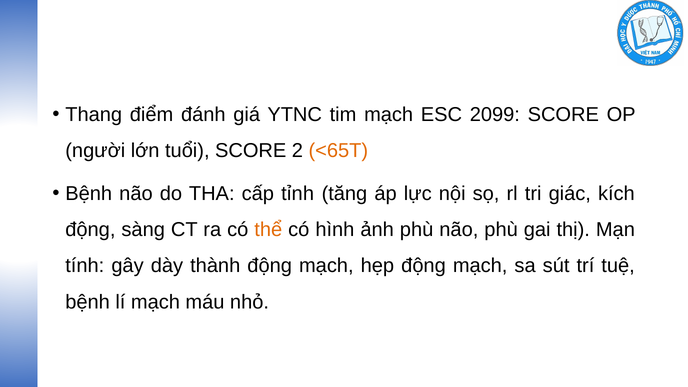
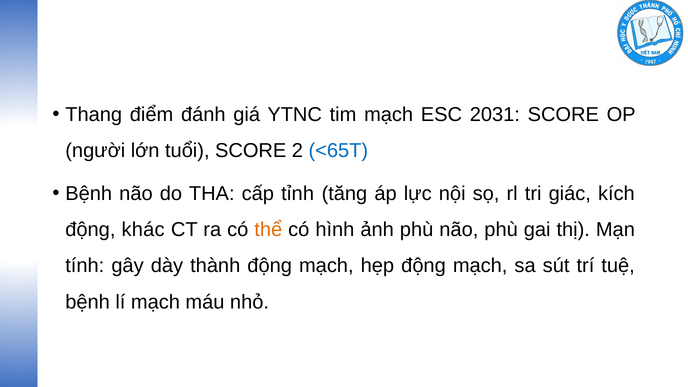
2099: 2099 -> 2031
<65T colour: orange -> blue
sàng: sàng -> khác
